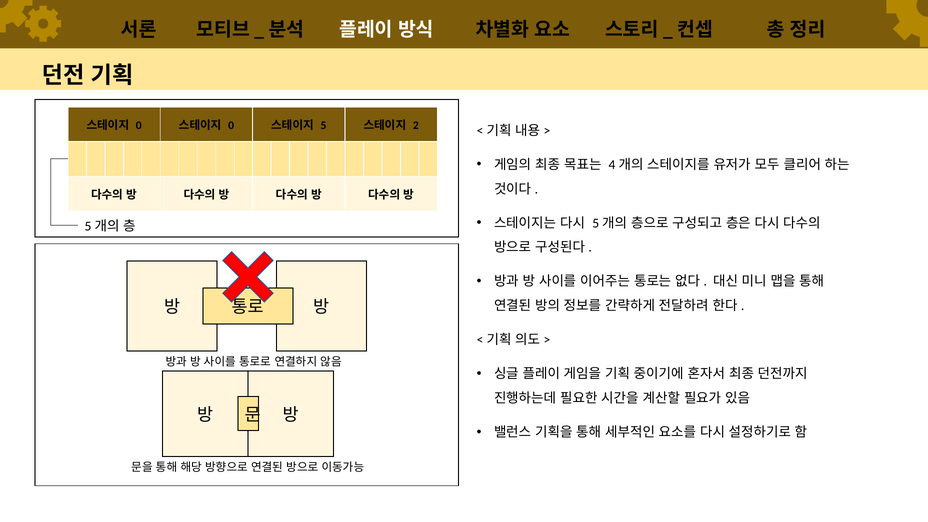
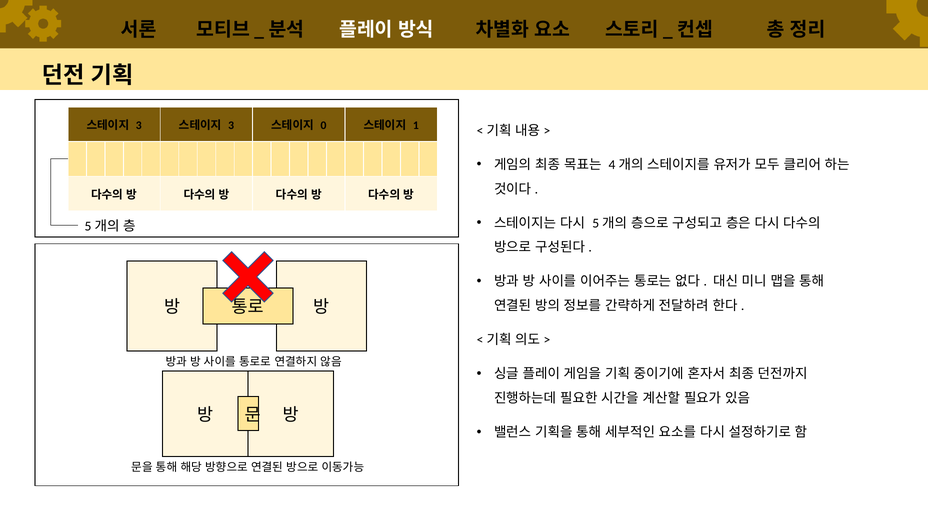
0 at (139, 125): 0 -> 3
0 at (231, 125): 0 -> 3
5: 5 -> 0
2: 2 -> 1
